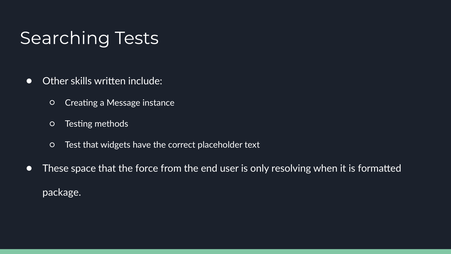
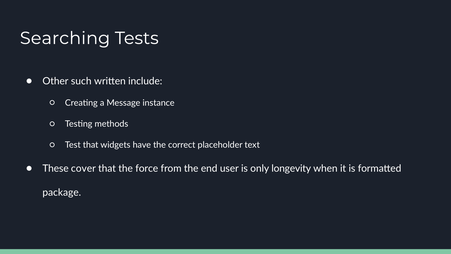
skills: skills -> such
space: space -> cover
resolving: resolving -> longevity
